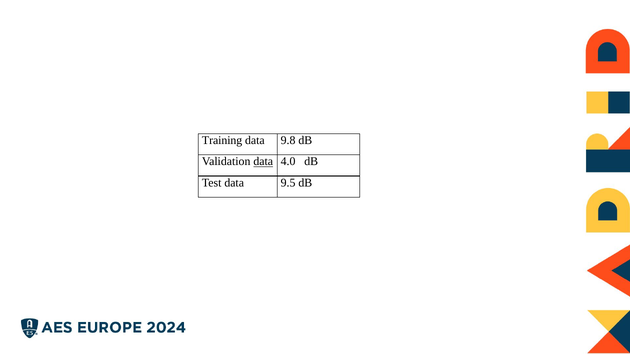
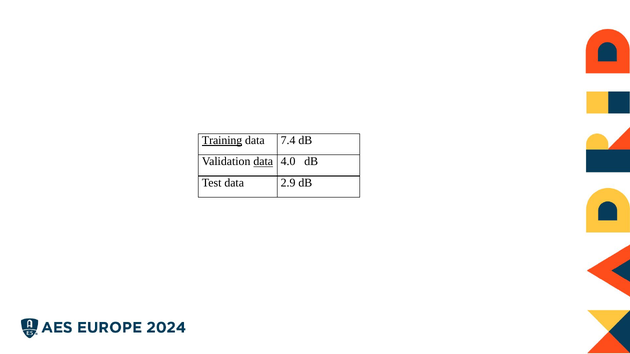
Training underline: none -> present
9.8: 9.8 -> 7.4
9.5: 9.5 -> 2.9
